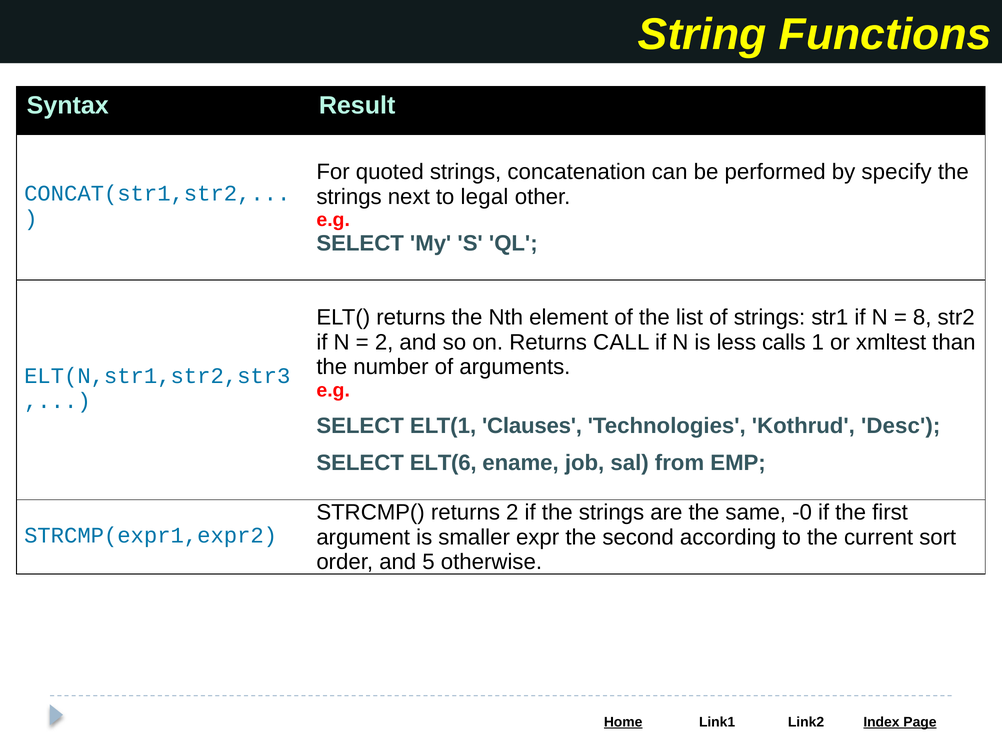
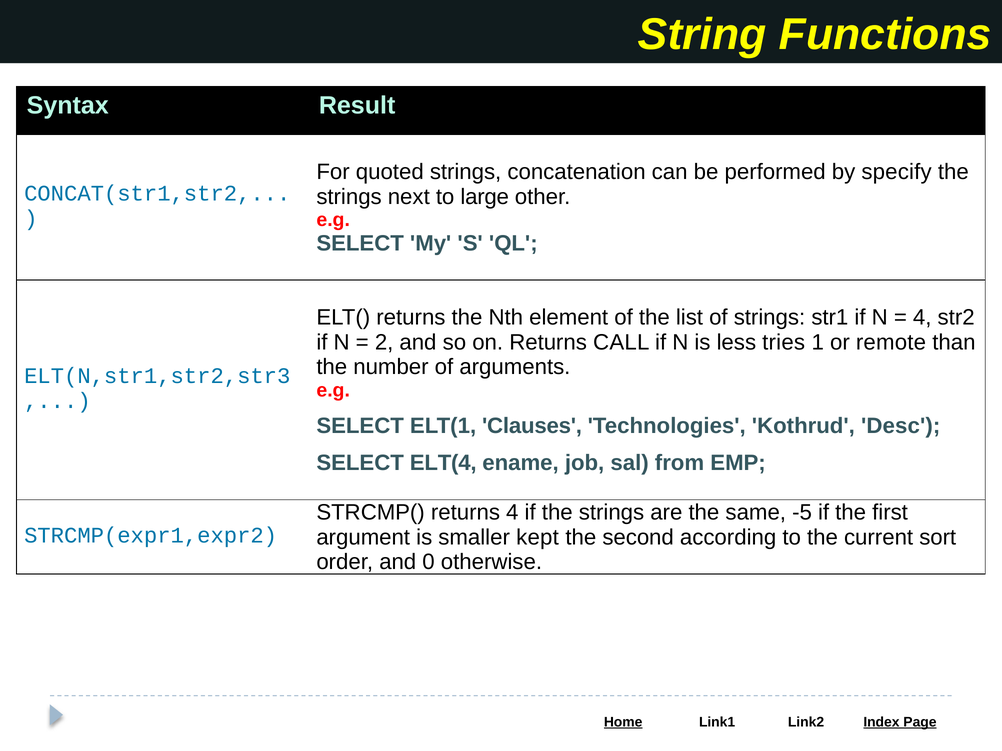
legal: legal -> large
8 at (922, 318): 8 -> 4
calls: calls -> tries
xmltest: xmltest -> remote
ELT(6: ELT(6 -> ELT(4
returns 2: 2 -> 4
-0: -0 -> -5
expr: expr -> kept
5: 5 -> 0
